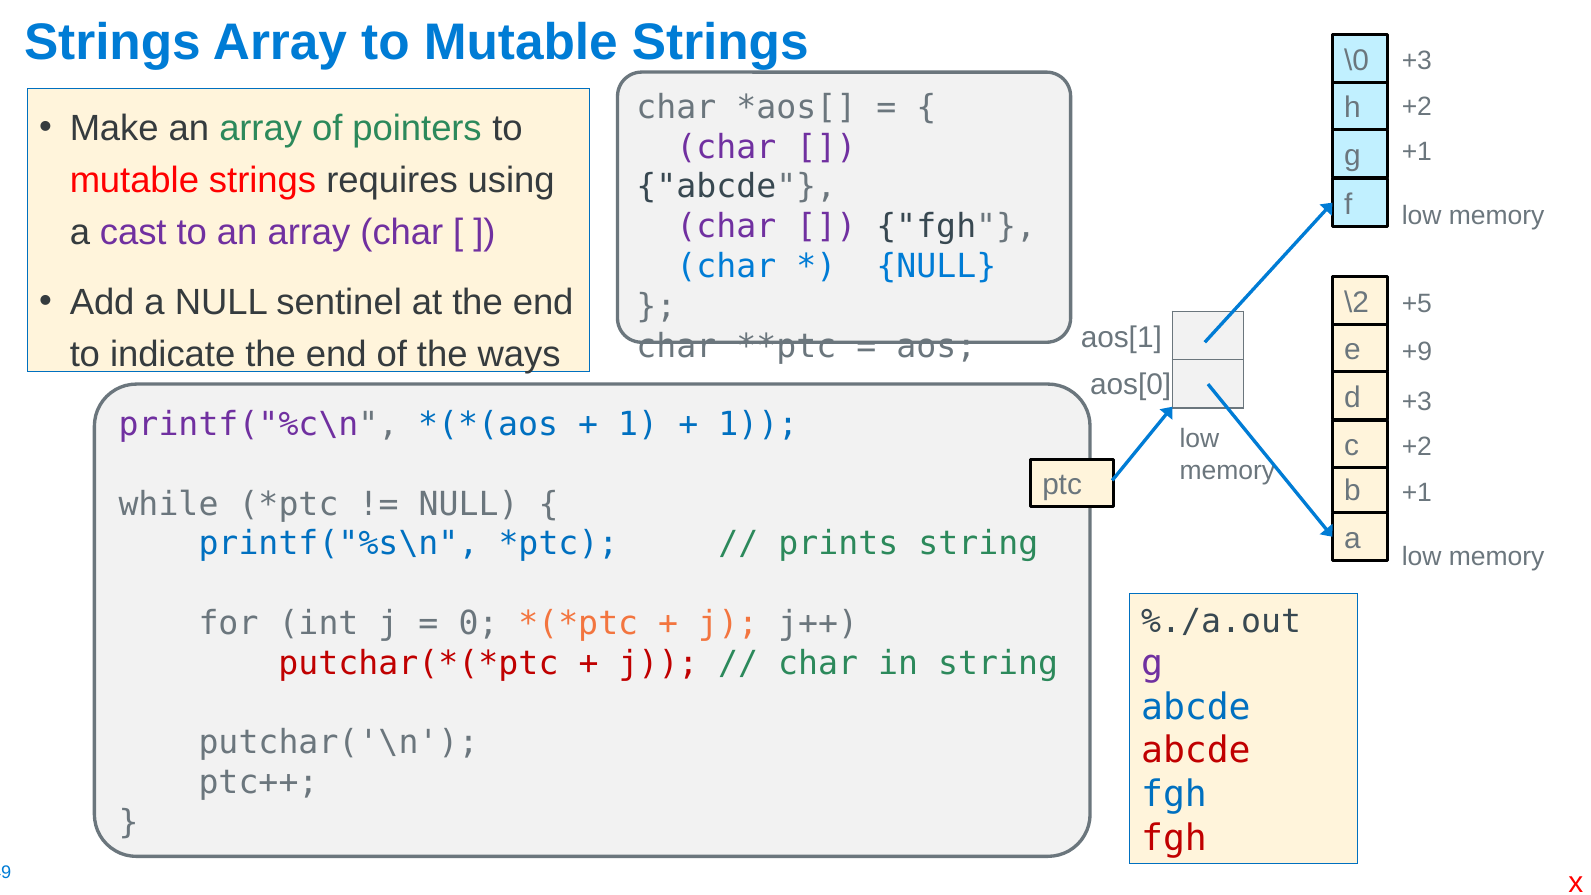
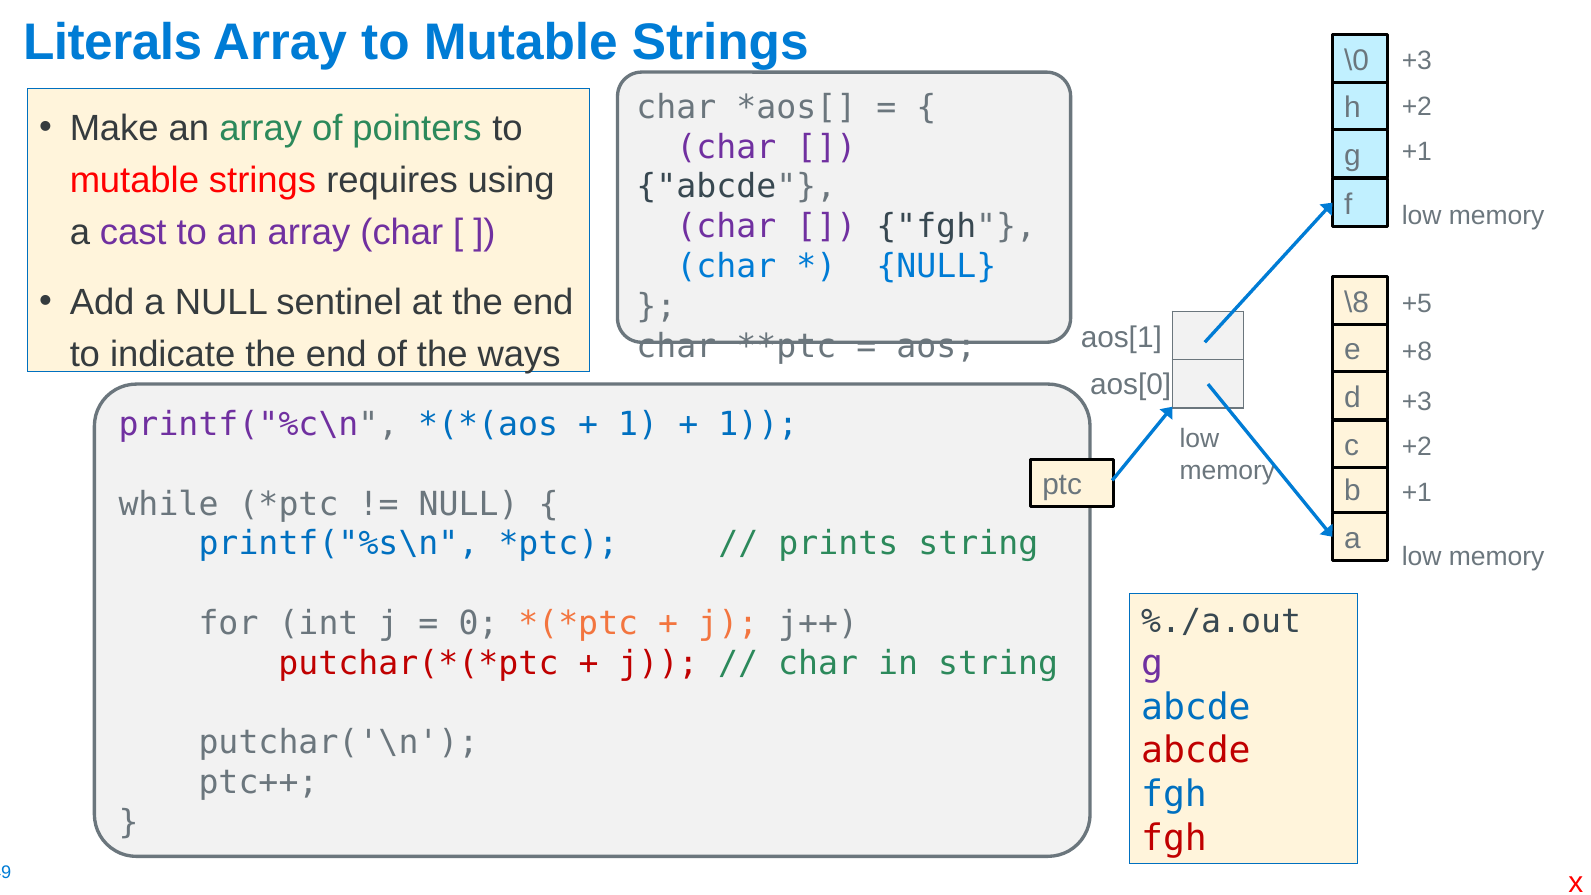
Strings at (112, 43): Strings -> Literals
\2: \2 -> \8
+9: +9 -> +8
